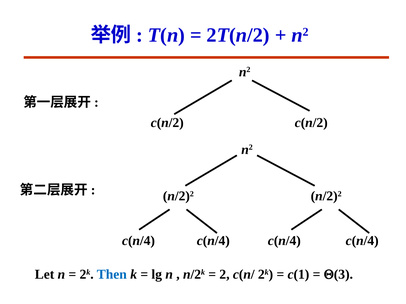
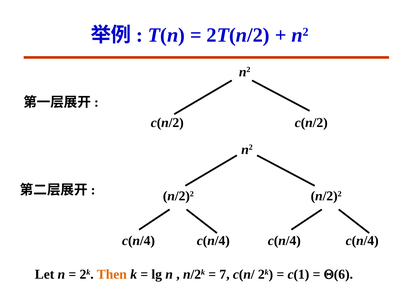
Then colour: blue -> orange
2: 2 -> 7
3: 3 -> 6
